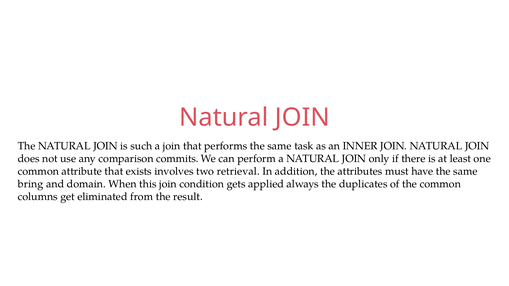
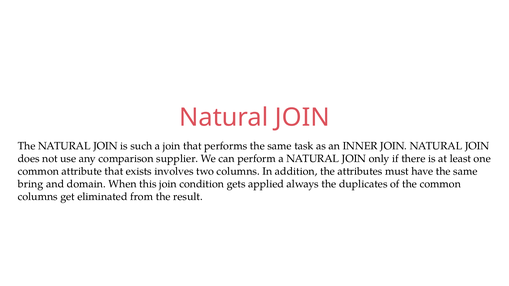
commits: commits -> supplier
two retrieval: retrieval -> columns
